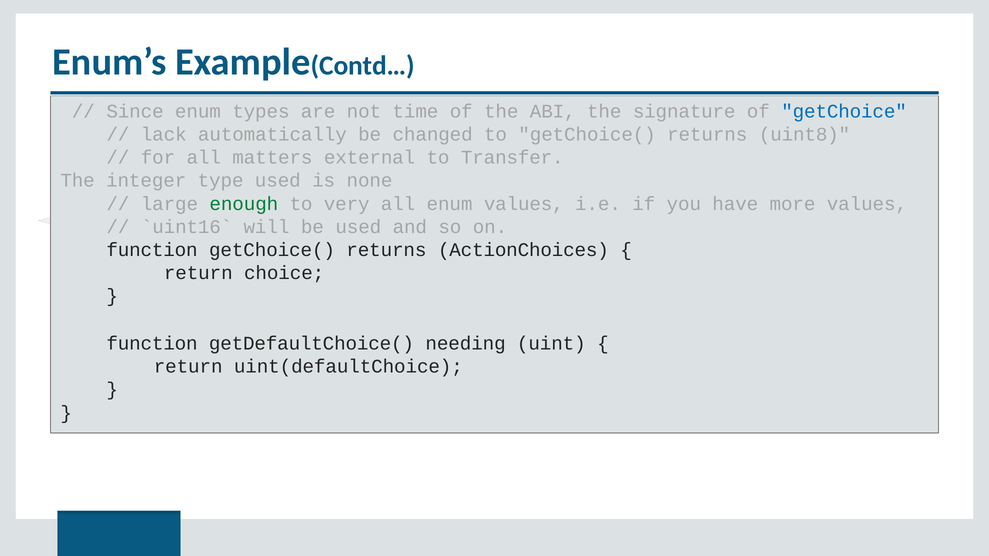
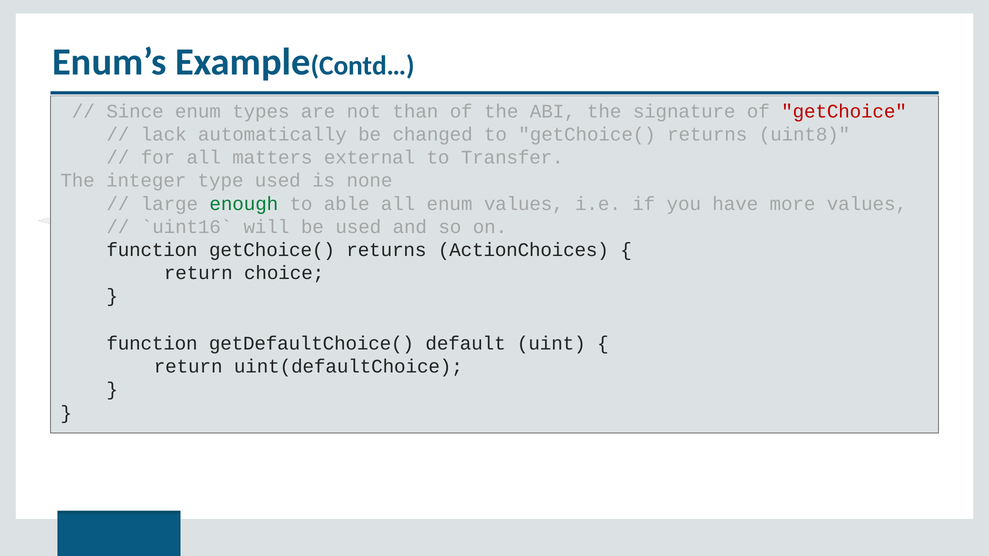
time: time -> than
getChoice colour: blue -> red
very: very -> able
needing: needing -> default
